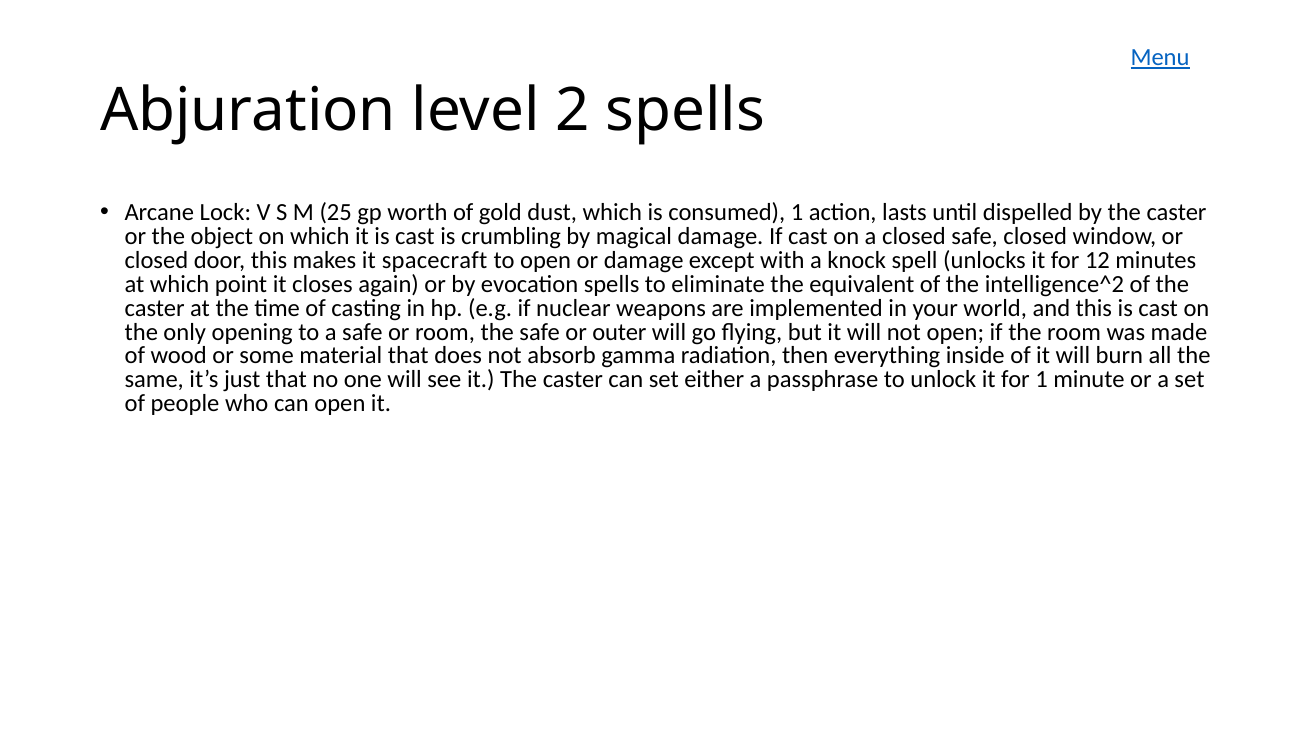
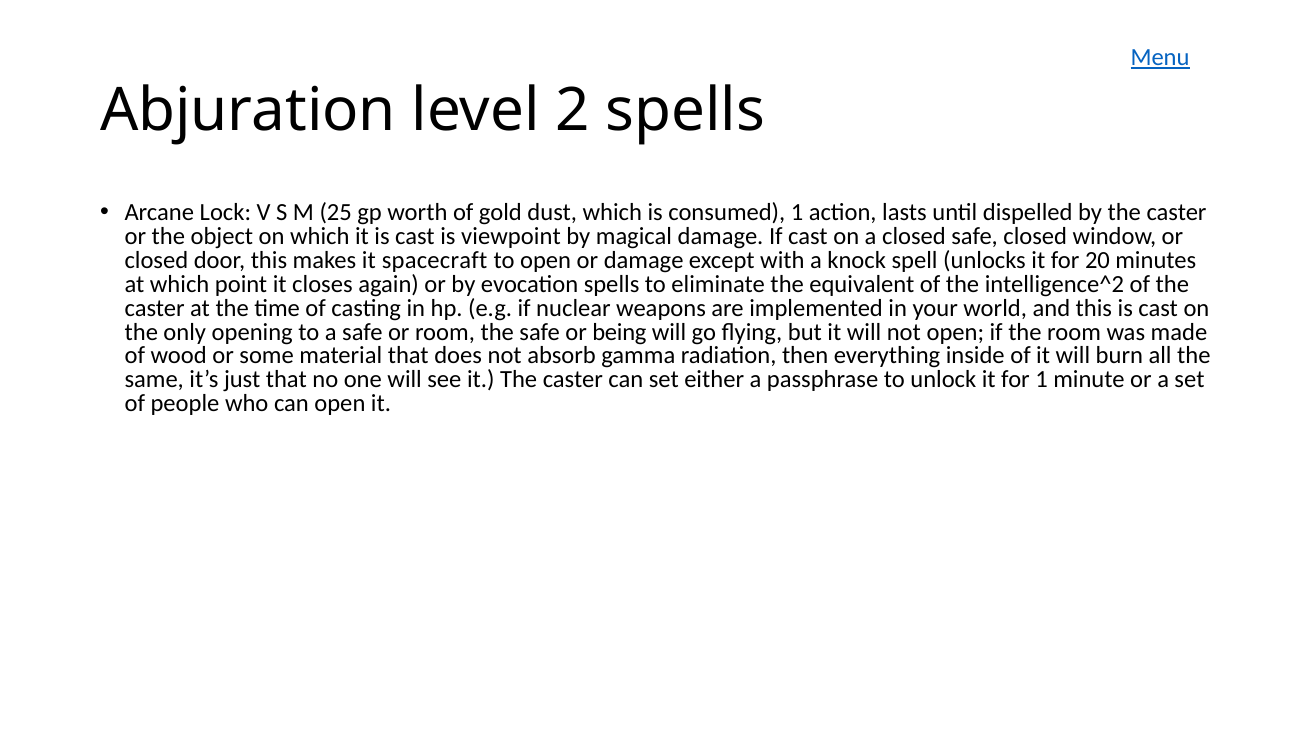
crumbling: crumbling -> viewpoint
12: 12 -> 20
outer: outer -> being
